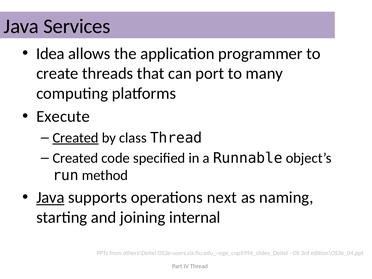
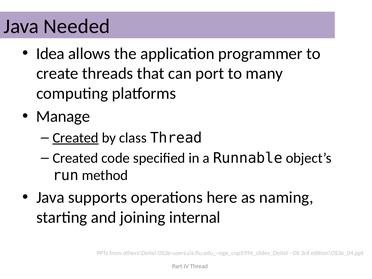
Services: Services -> Needed
Execute: Execute -> Manage
Java at (50, 198) underline: present -> none
next: next -> here
